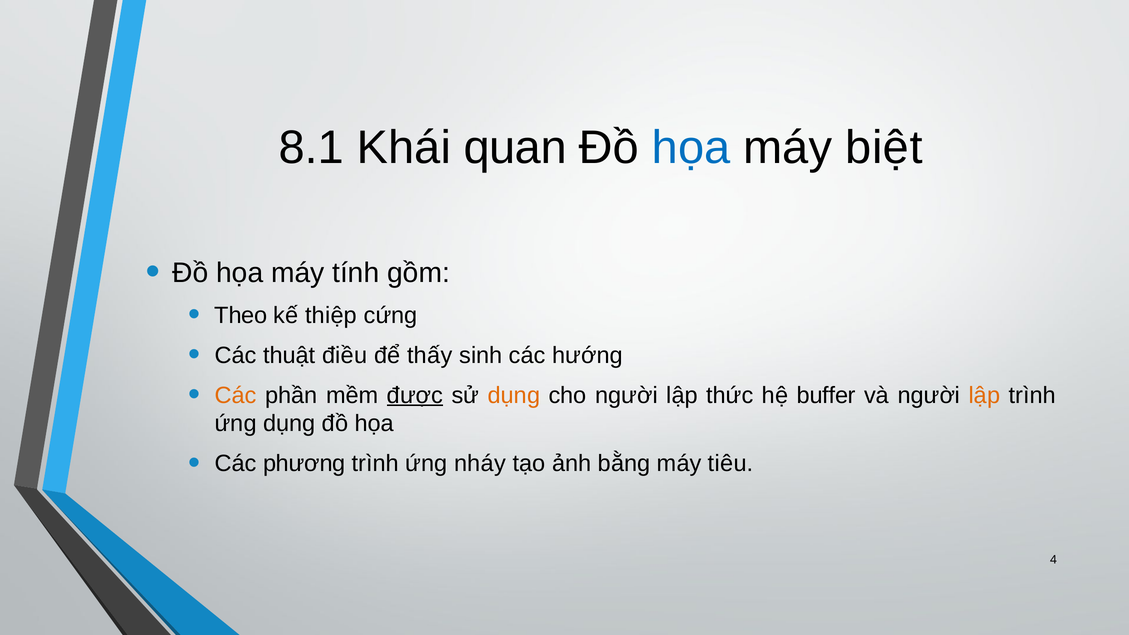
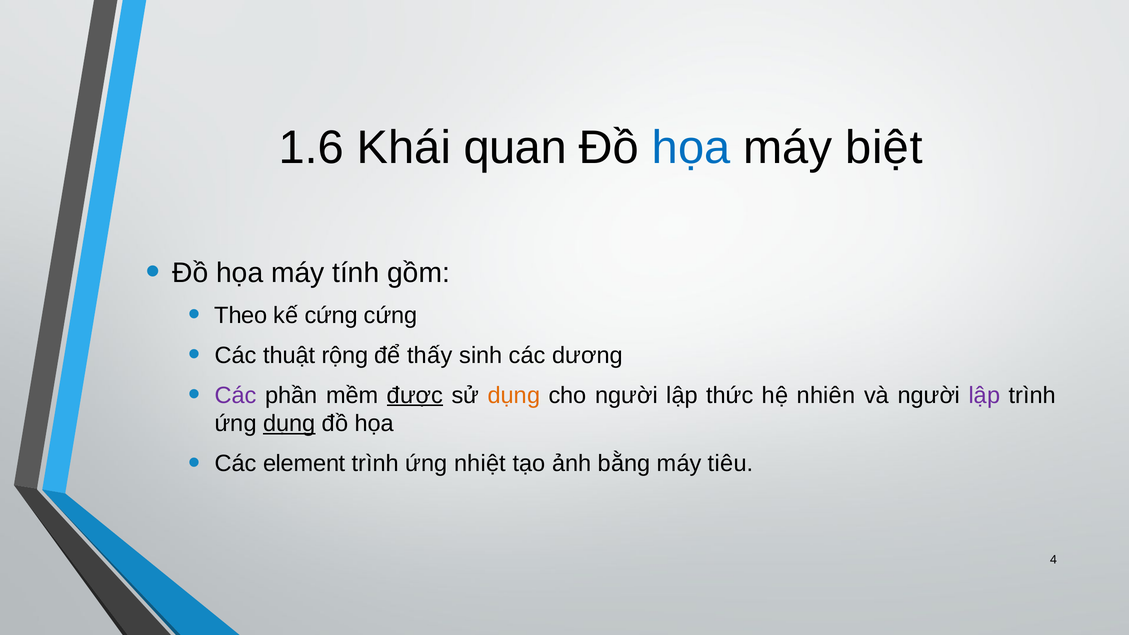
8.1: 8.1 -> 1.6
kế thiệp: thiệp -> cứng
điều: điều -> rộng
hướng: hướng -> dương
Các at (236, 395) colour: orange -> purple
buffer: buffer -> nhiên
lập at (984, 395) colour: orange -> purple
dụng at (289, 424) underline: none -> present
phương: phương -> element
nháy: nháy -> nhiệt
